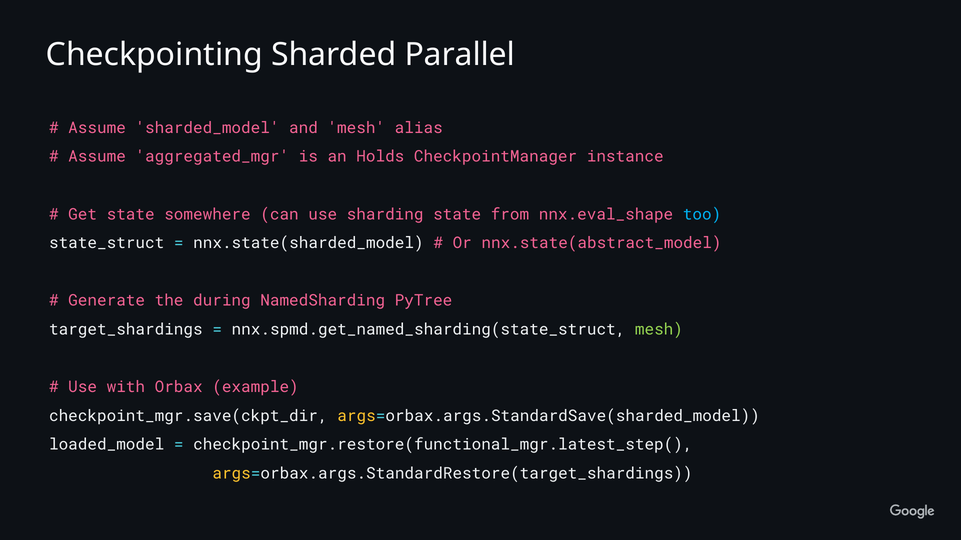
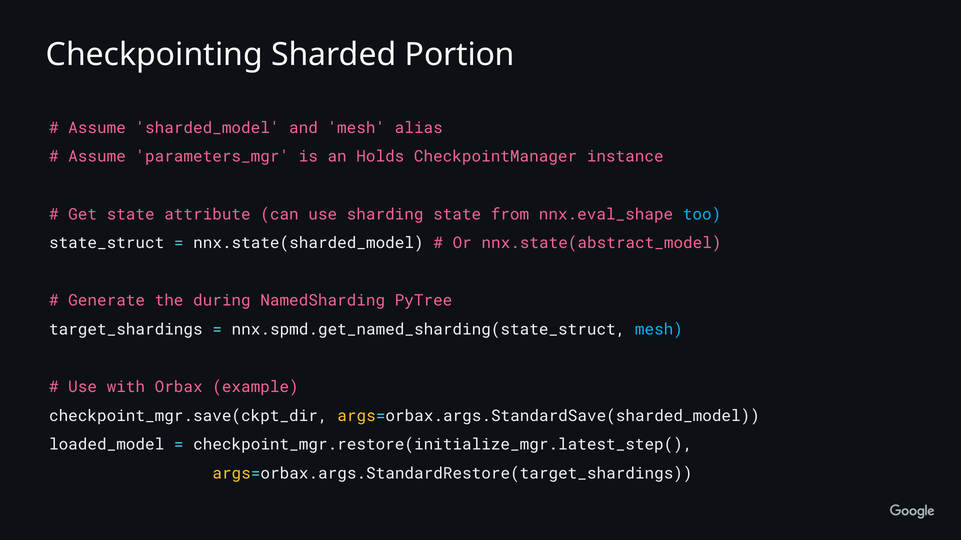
Parallel: Parallel -> Portion
aggregated_mgr: aggregated_mgr -> parameters_mgr
somewhere: somewhere -> attribute
mesh at (659, 330) colour: light green -> light blue
checkpoint_mgr.restore(functional_mgr.latest_step(: checkpoint_mgr.restore(functional_mgr.latest_step( -> checkpoint_mgr.restore(initialize_mgr.latest_step(
